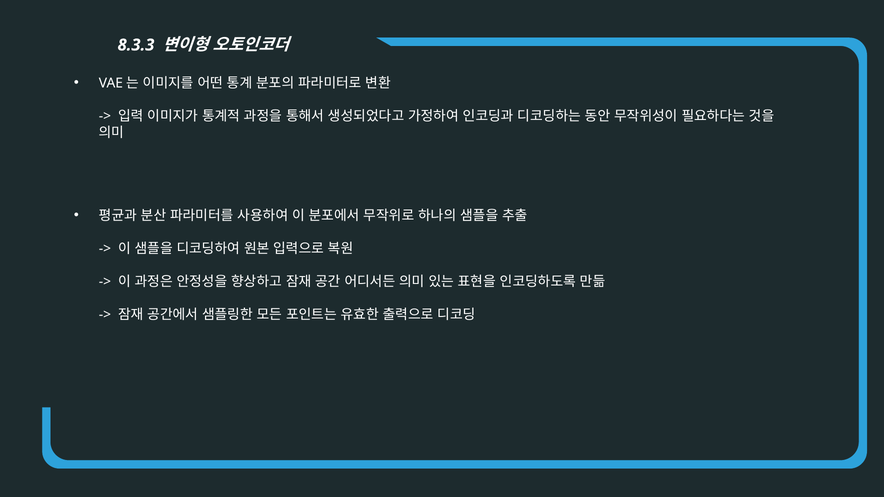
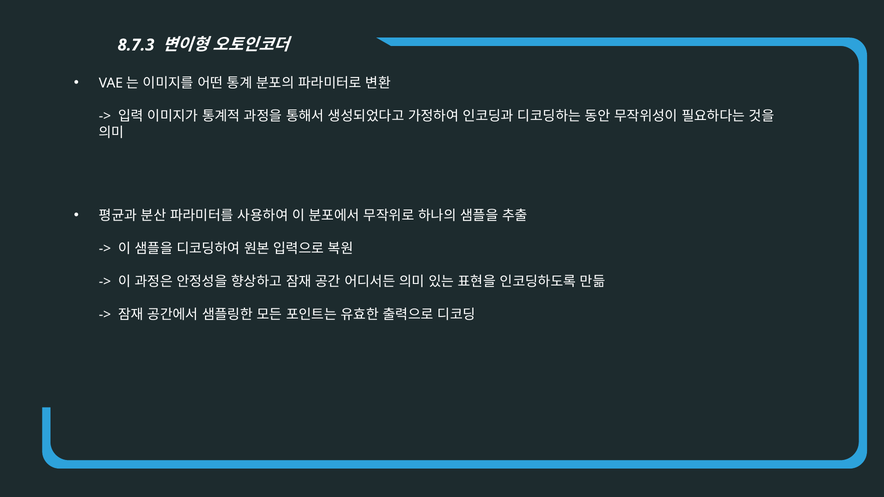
8.3.3: 8.3.3 -> 8.7.3
